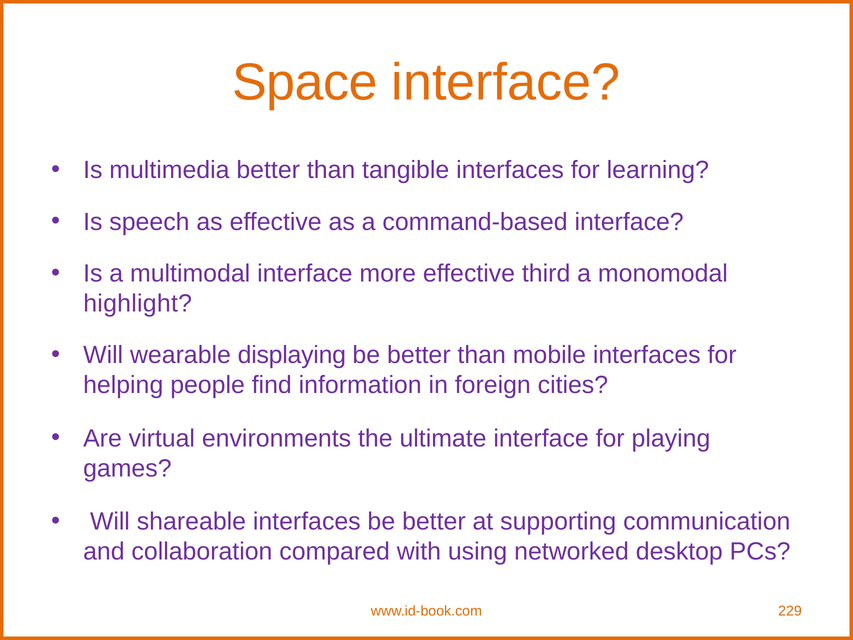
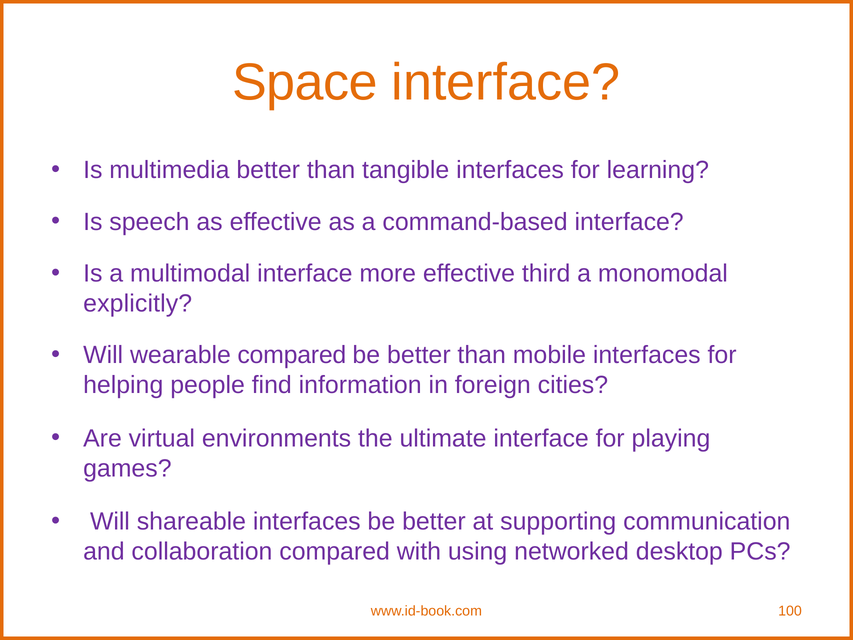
highlight: highlight -> explicitly
wearable displaying: displaying -> compared
229: 229 -> 100
